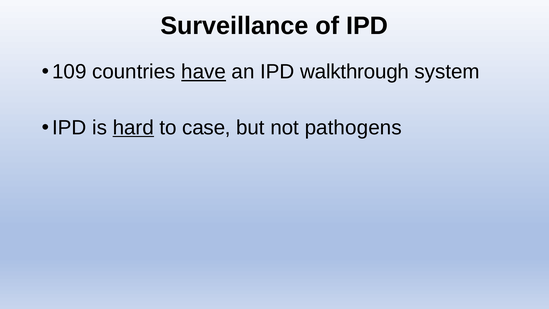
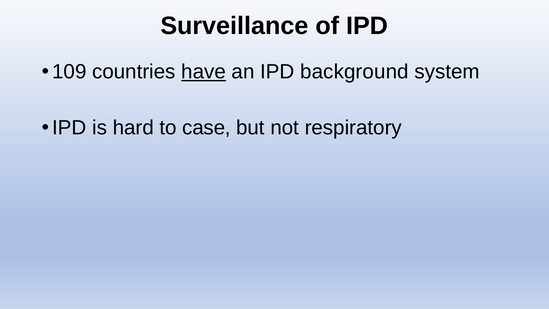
walkthrough: walkthrough -> background
hard underline: present -> none
pathogens: pathogens -> respiratory
